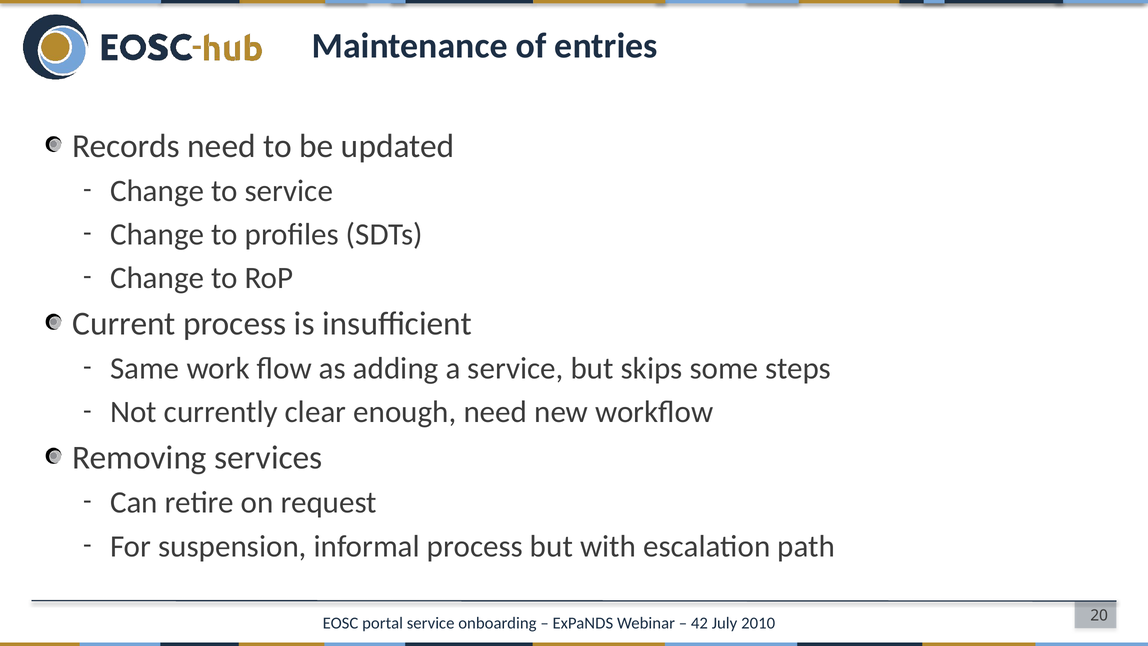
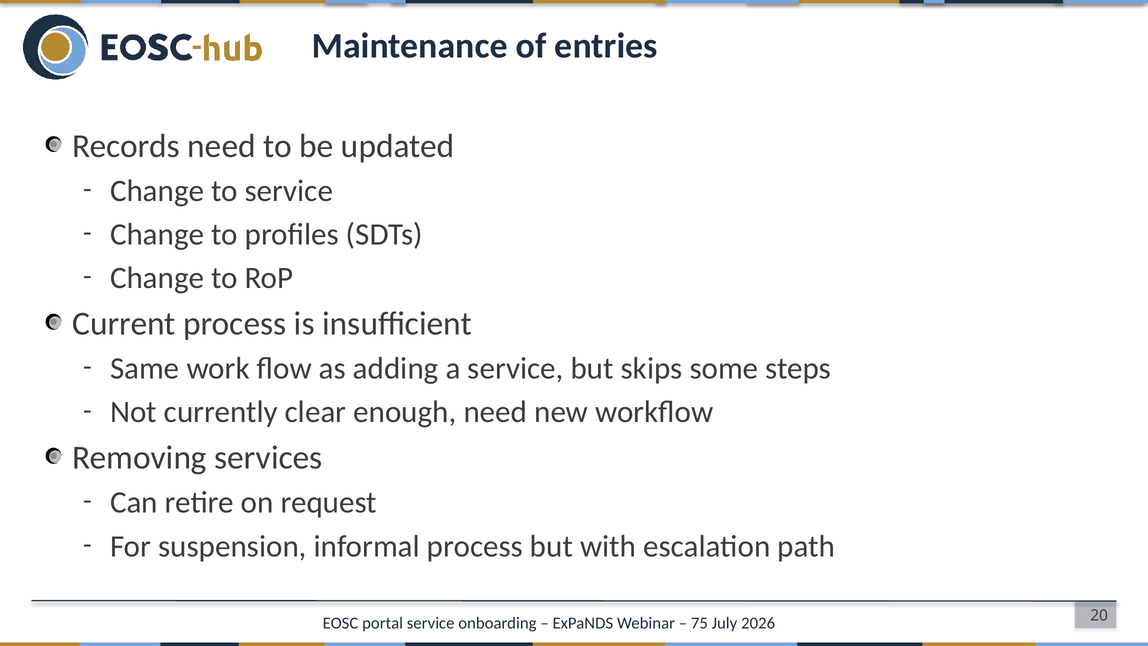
42: 42 -> 75
2010: 2010 -> 2026
